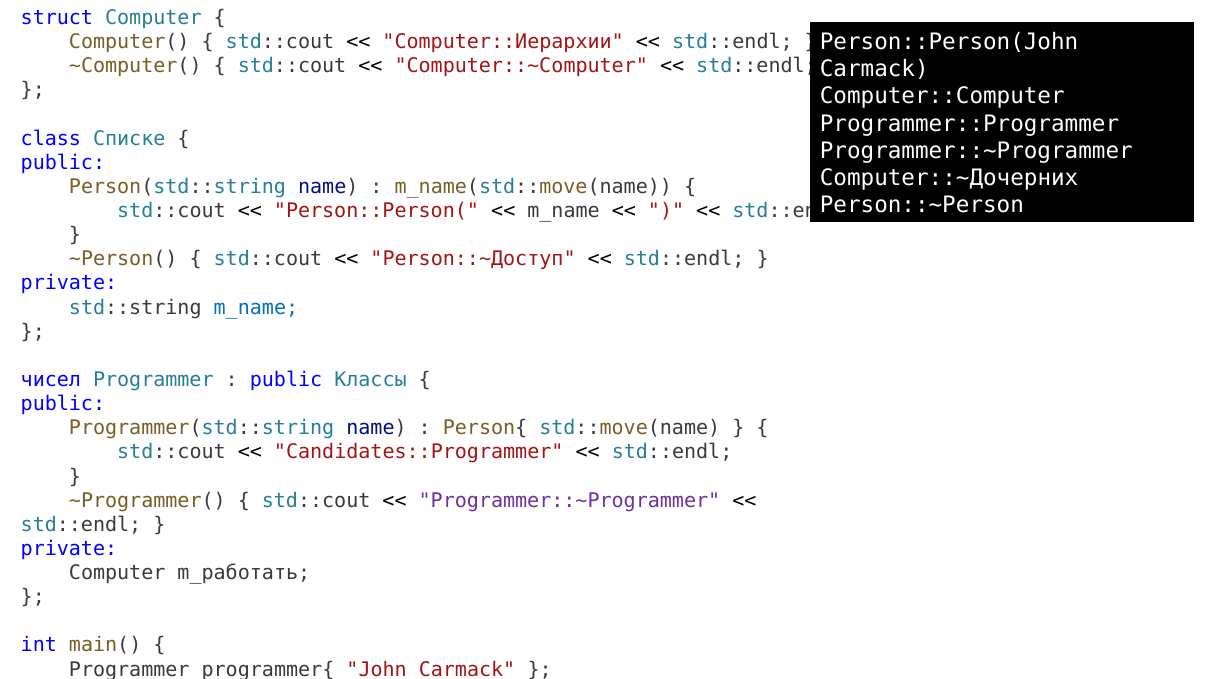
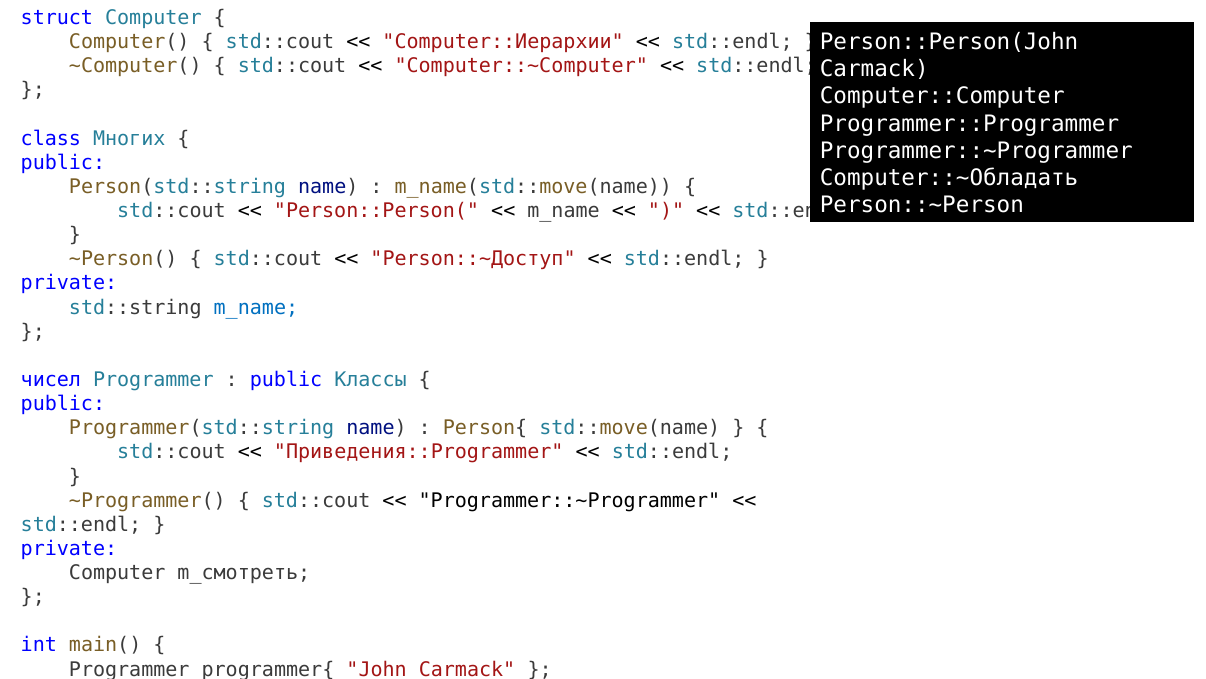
Списке: Списке -> Многих
Computer::~Дочерних: Computer::~Дочерних -> Computer::~Обладать
Candidates::Programmer: Candidates::Programmer -> Приведения::Programmer
Programmer::~Programmer at (569, 500) colour: purple -> black
m_работать: m_работать -> m_смотреть
